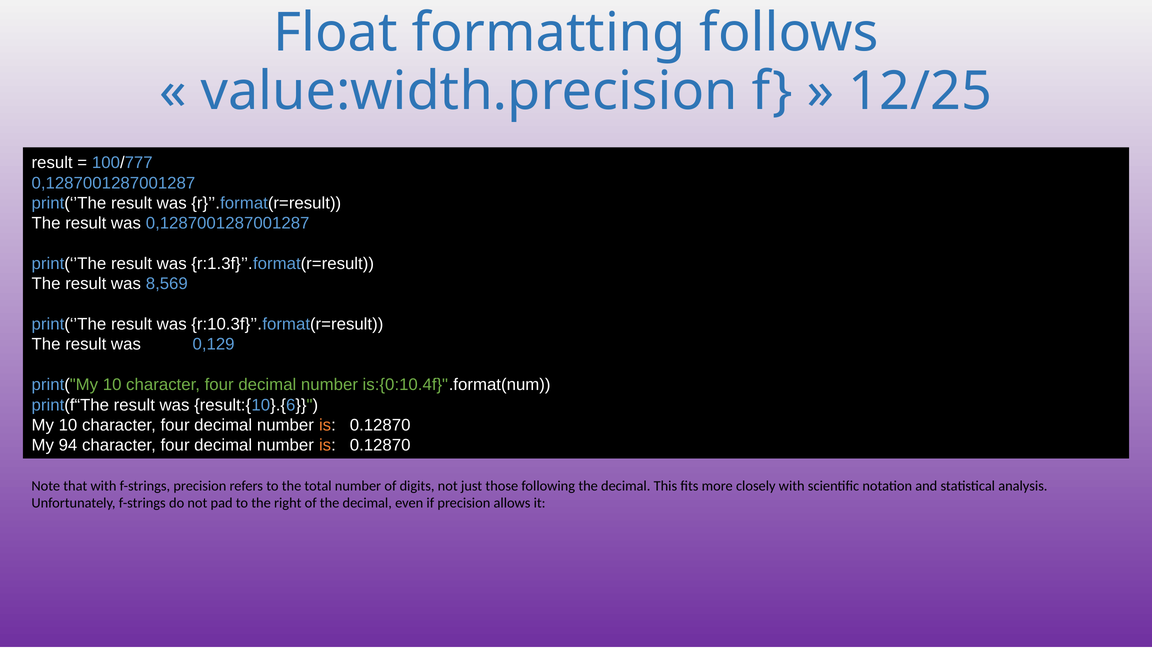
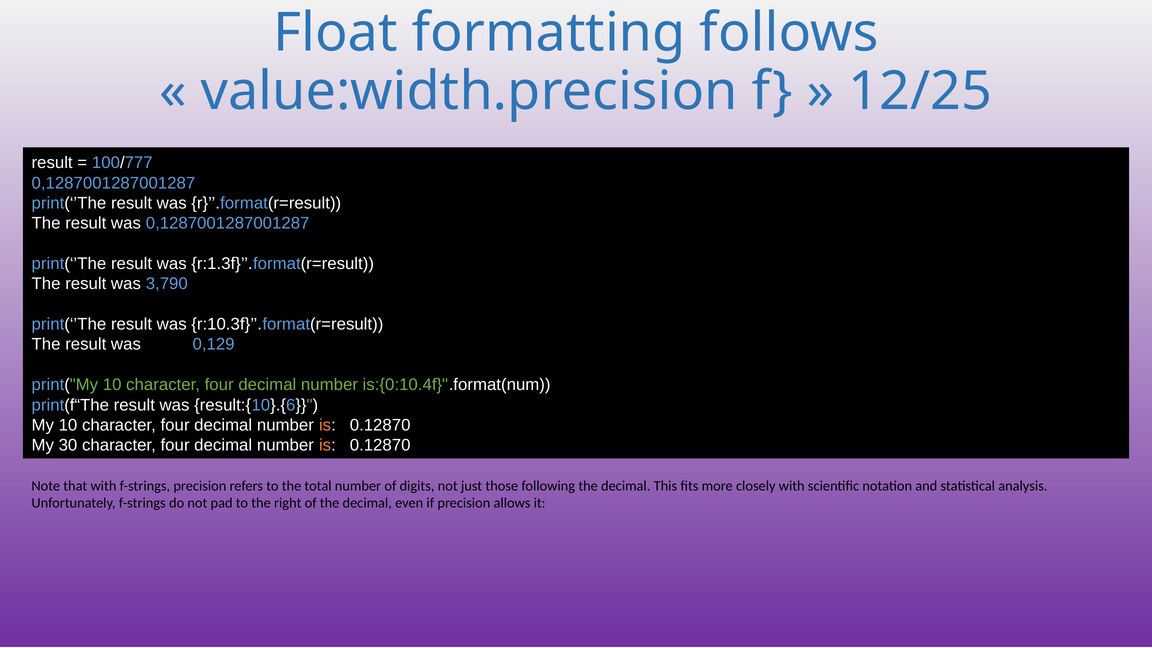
8,569: 8,569 -> 3,790
94: 94 -> 30
